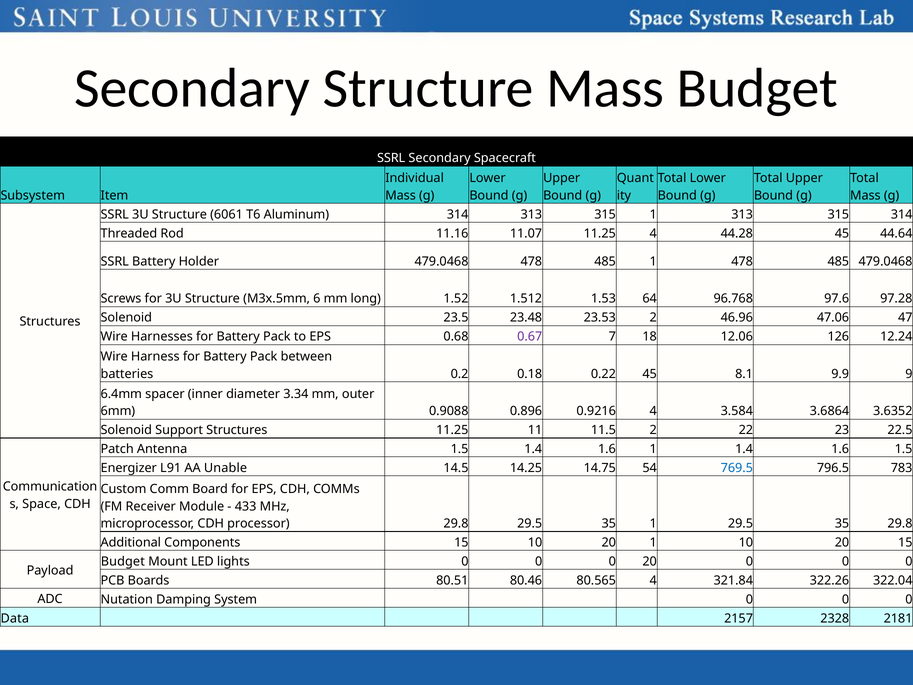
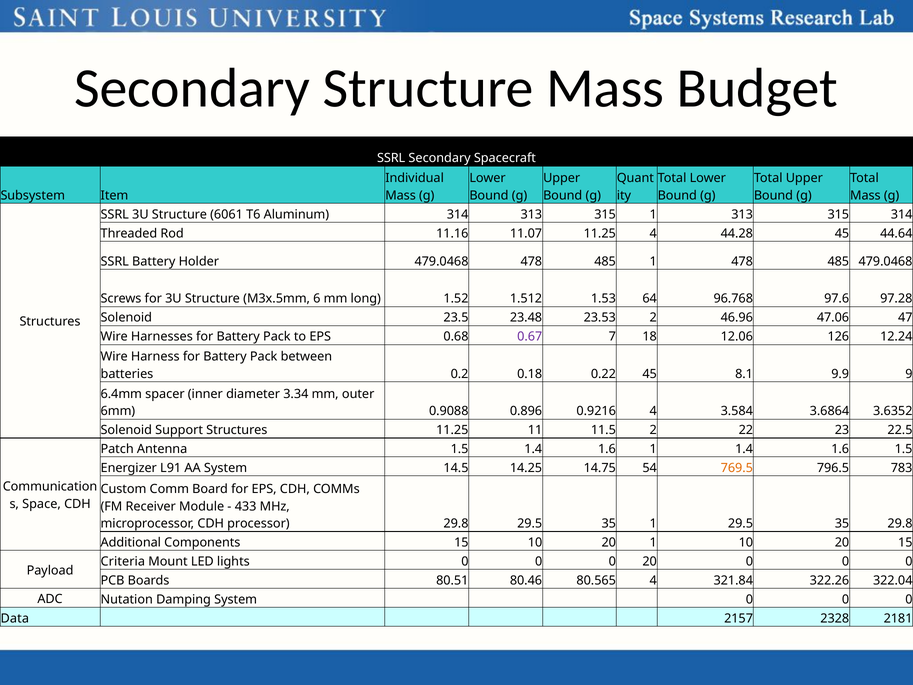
AA Unable: Unable -> System
769.5 colour: blue -> orange
Budget at (123, 561): Budget -> Criteria
